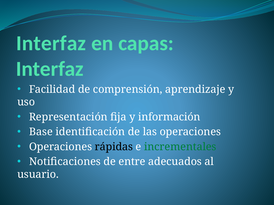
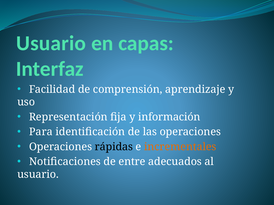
Interfaz at (51, 43): Interfaz -> Usuario
Base: Base -> Para
incrementales colour: green -> orange
